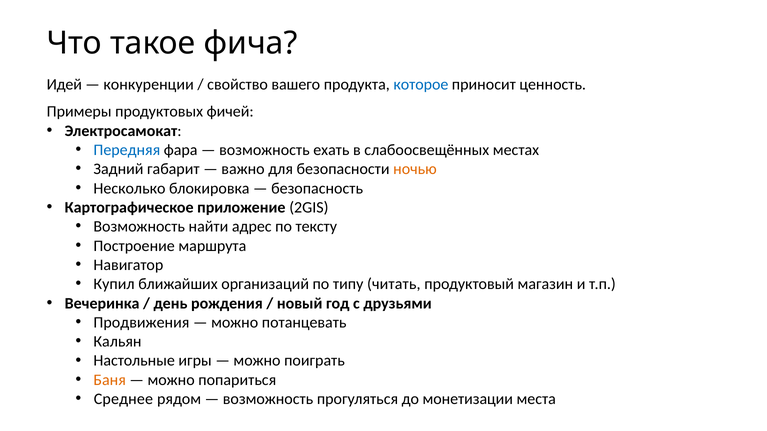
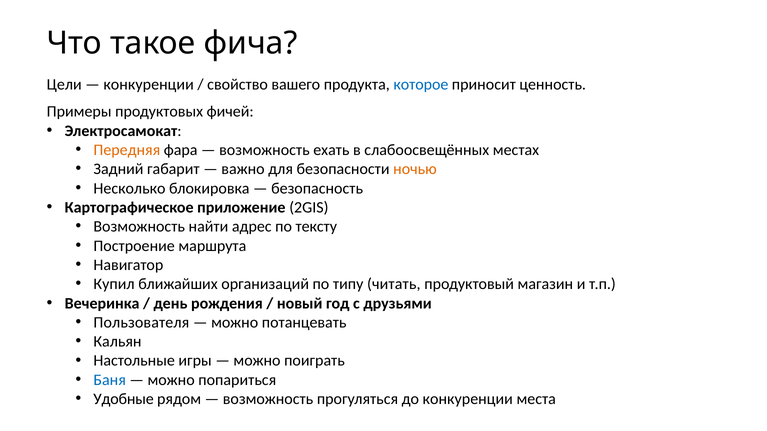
Идей: Идей -> Цели
Передняя colour: blue -> orange
Продвижения: Продвижения -> Пользователя
Баня colour: orange -> blue
Среднее: Среднее -> Удобные
до монетизации: монетизации -> конкуренции
